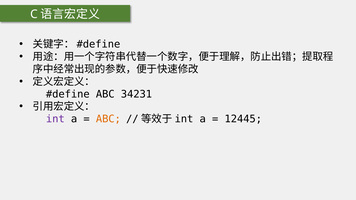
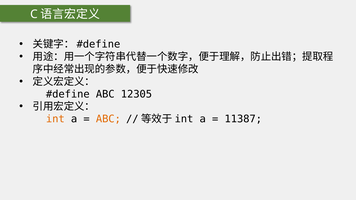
34231: 34231 -> 12305
int colour: purple -> orange
12445: 12445 -> 11387
